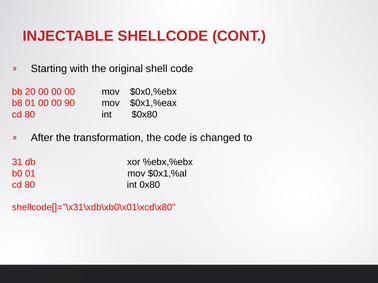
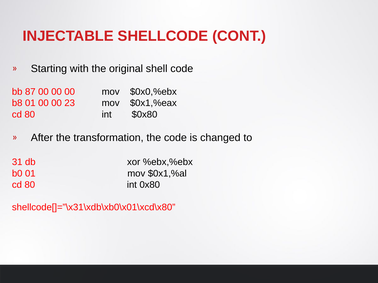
20: 20 -> 87
90: 90 -> 23
